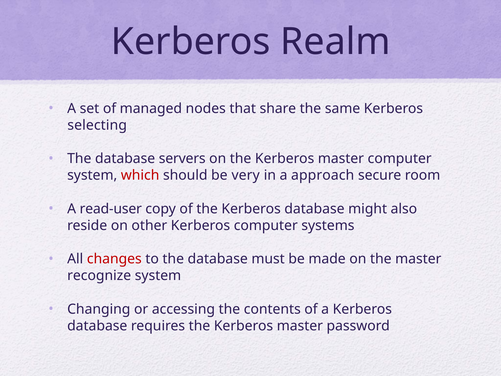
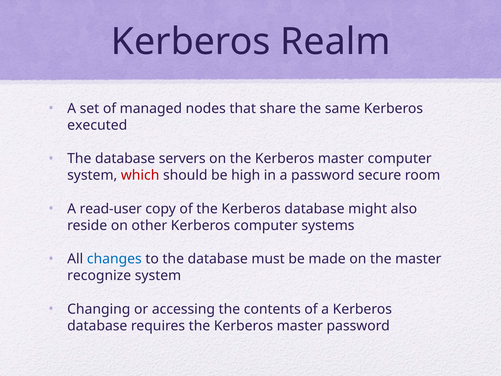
selecting: selecting -> executed
very: very -> high
a approach: approach -> password
changes colour: red -> blue
